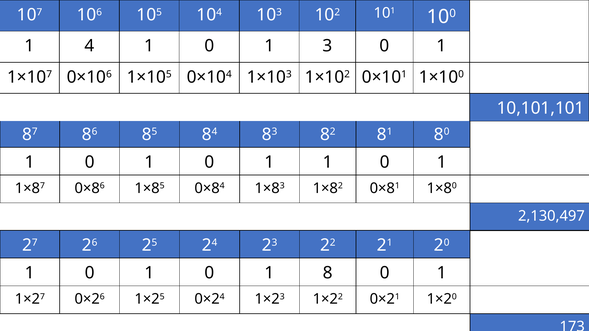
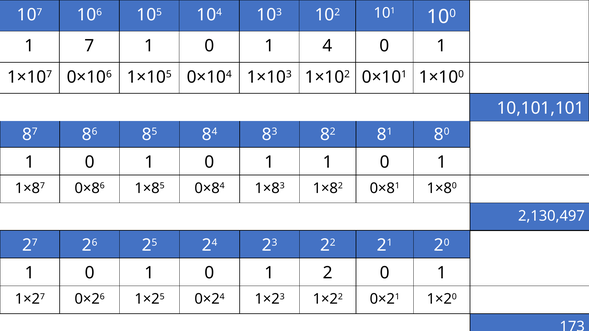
4: 4 -> 7
3: 3 -> 4
8: 8 -> 2
